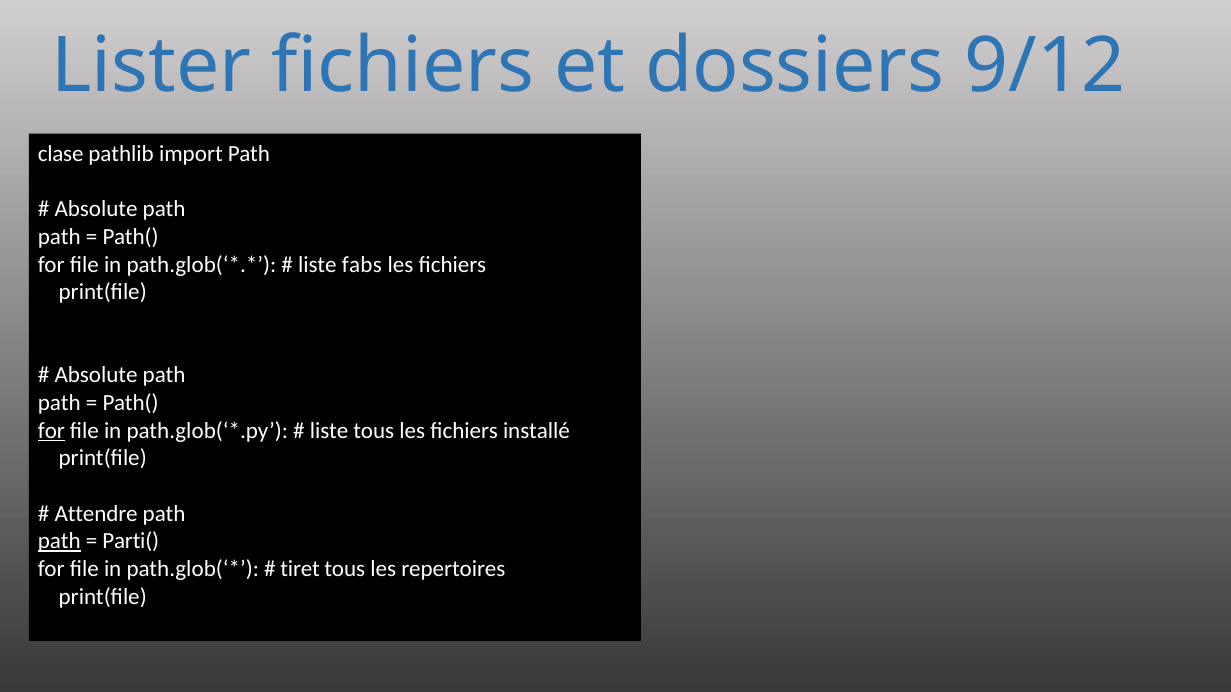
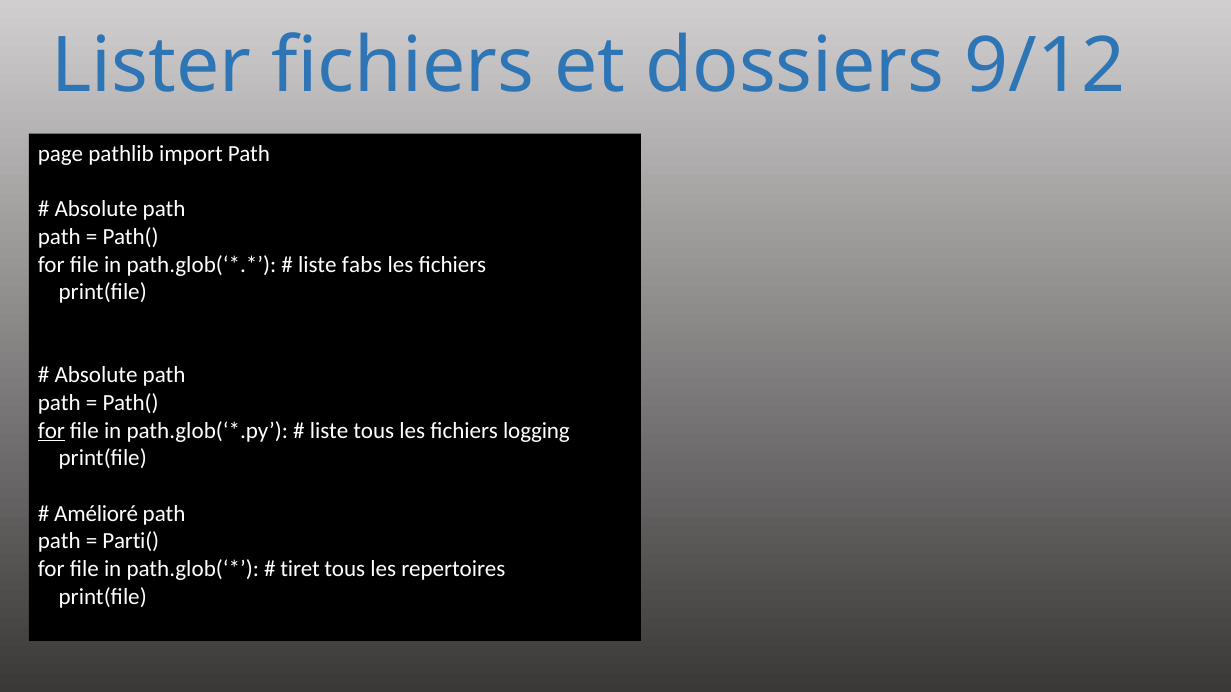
clase: clase -> page
installé: installé -> logging
Attendre: Attendre -> Amélioré
path at (59, 542) underline: present -> none
